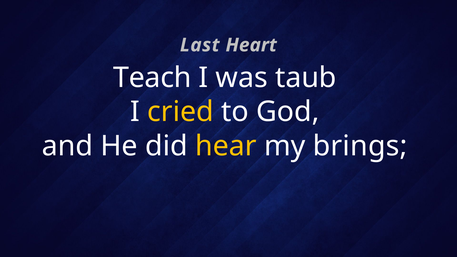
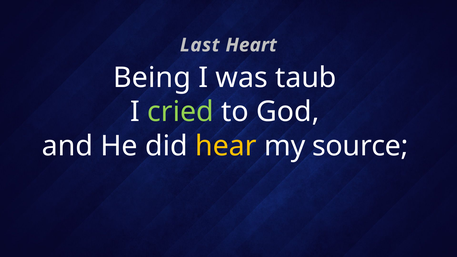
Teach: Teach -> Being
cried colour: yellow -> light green
brings: brings -> source
